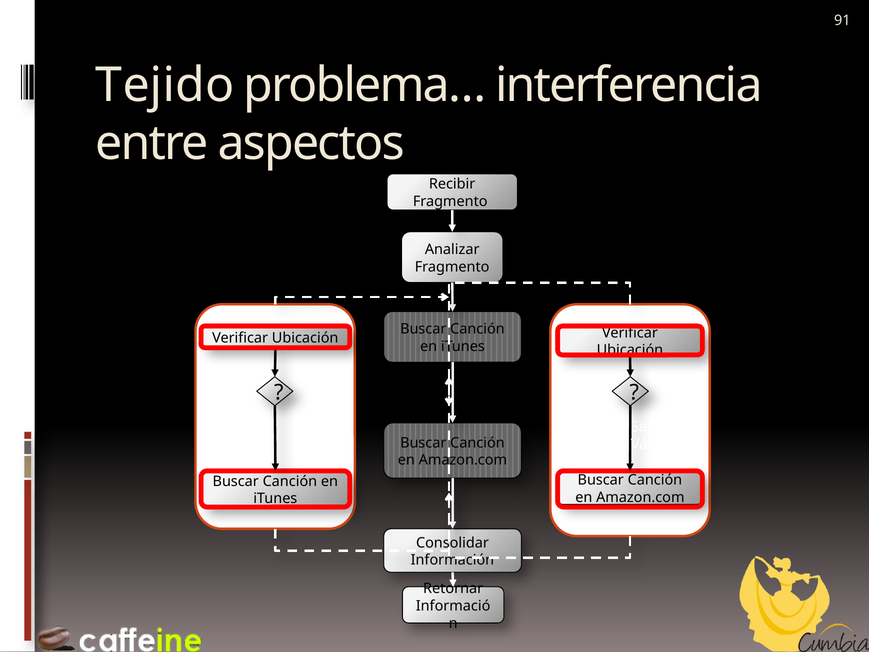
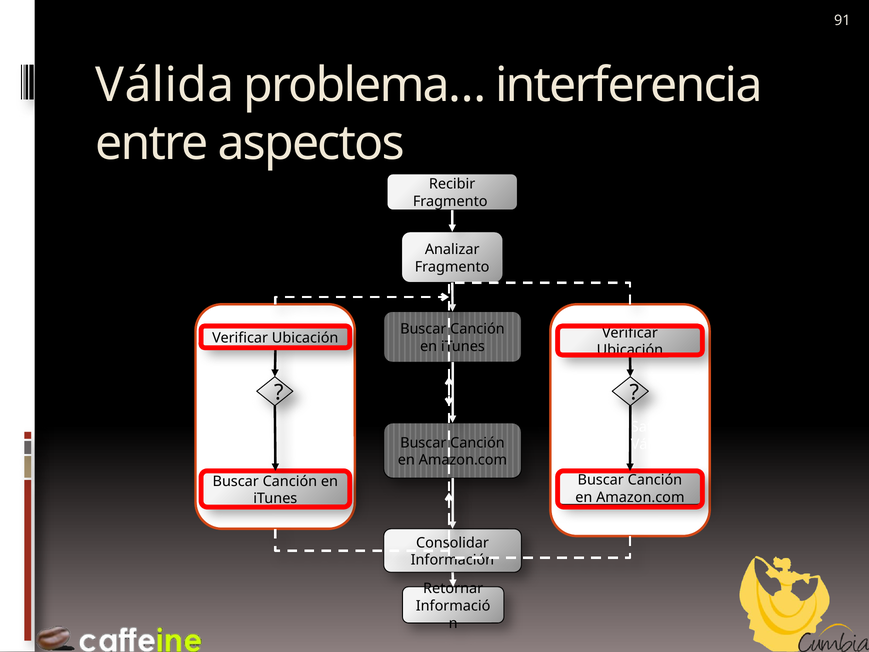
Tejido at (165, 85): Tejido -> Válida
